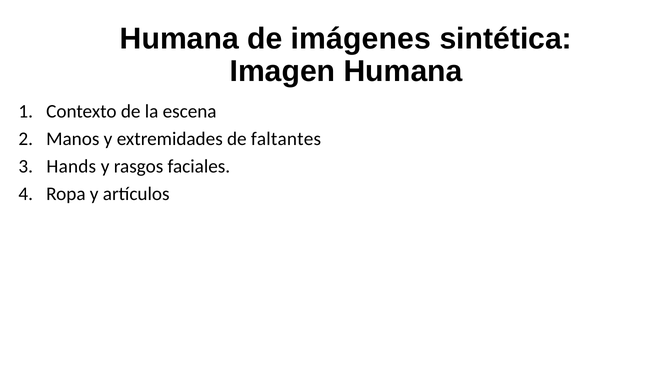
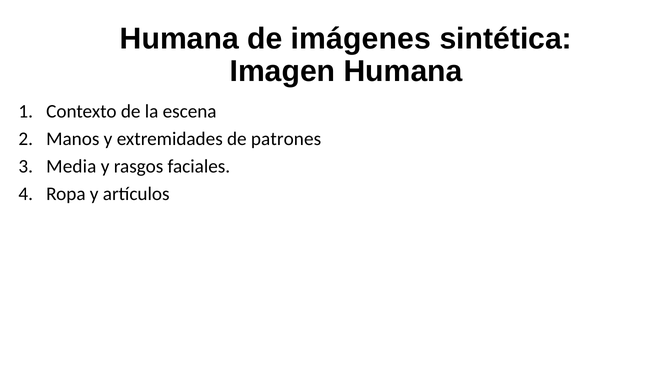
faltantes: faltantes -> patrones
Hands: Hands -> Media
